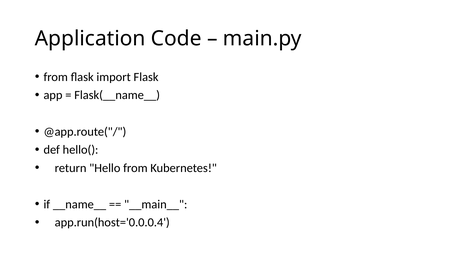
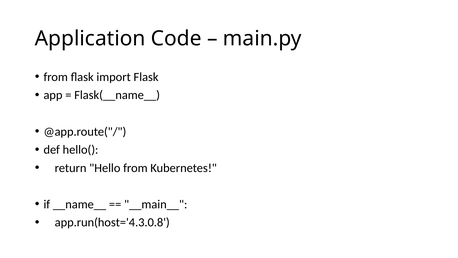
app.run(host='0.0.0.4: app.run(host='0.0.0.4 -> app.run(host='4.3.0.8
